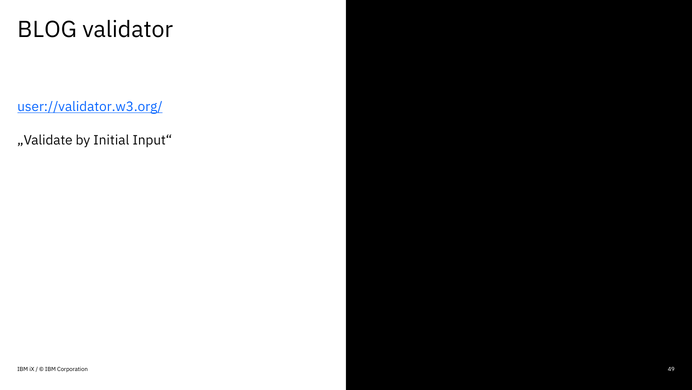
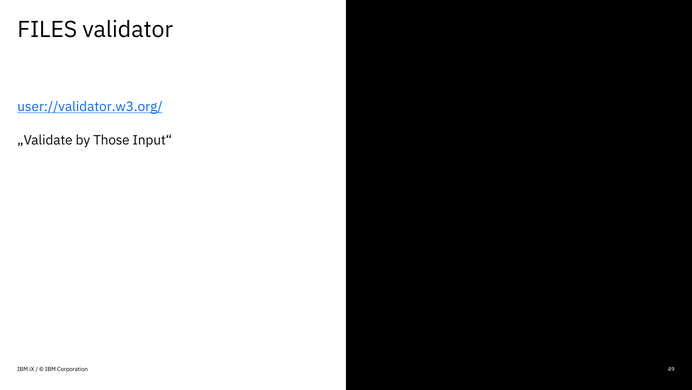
BLOG: BLOG -> FILES
Initial: Initial -> Those
